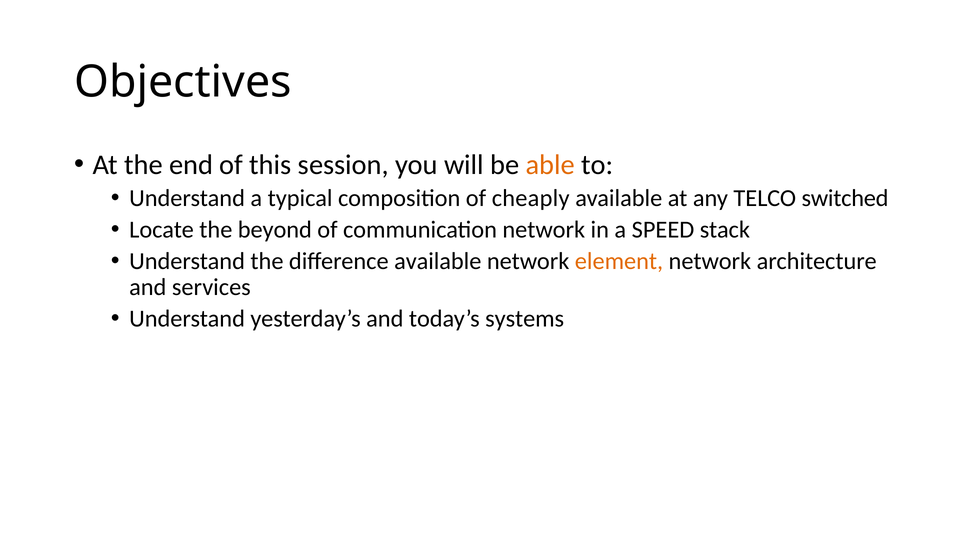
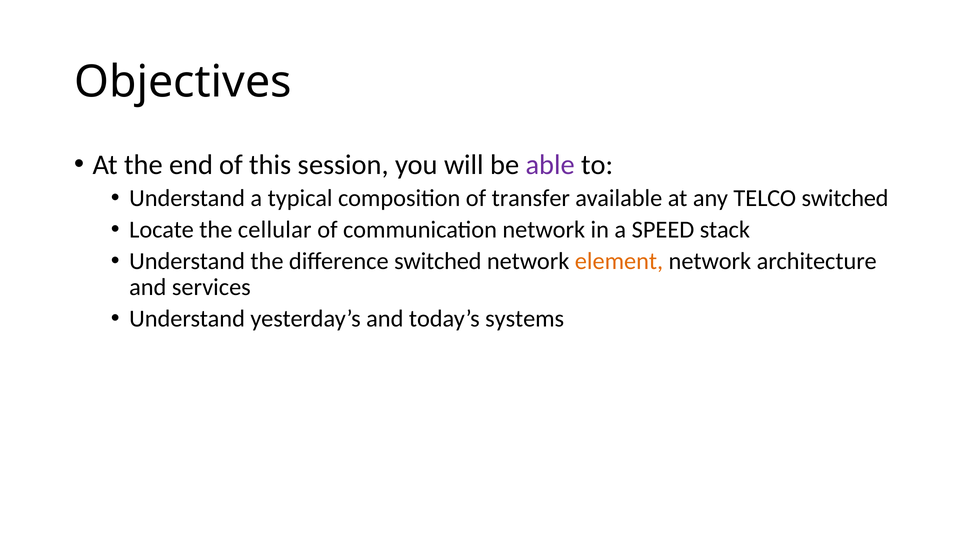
able colour: orange -> purple
cheaply: cheaply -> transfer
beyond: beyond -> cellular
difference available: available -> switched
